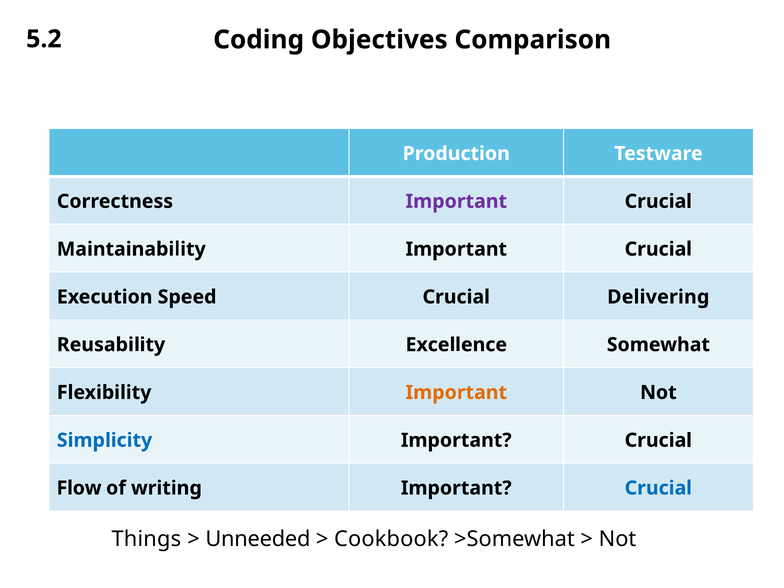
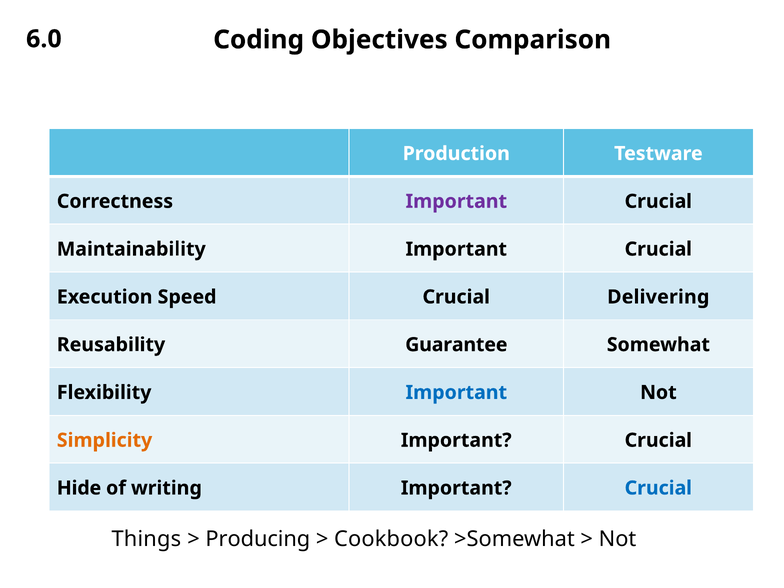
5.2: 5.2 -> 6.0
Excellence: Excellence -> Guarantee
Important at (456, 393) colour: orange -> blue
Simplicity colour: blue -> orange
Flow: Flow -> Hide
Unneeded: Unneeded -> Producing
